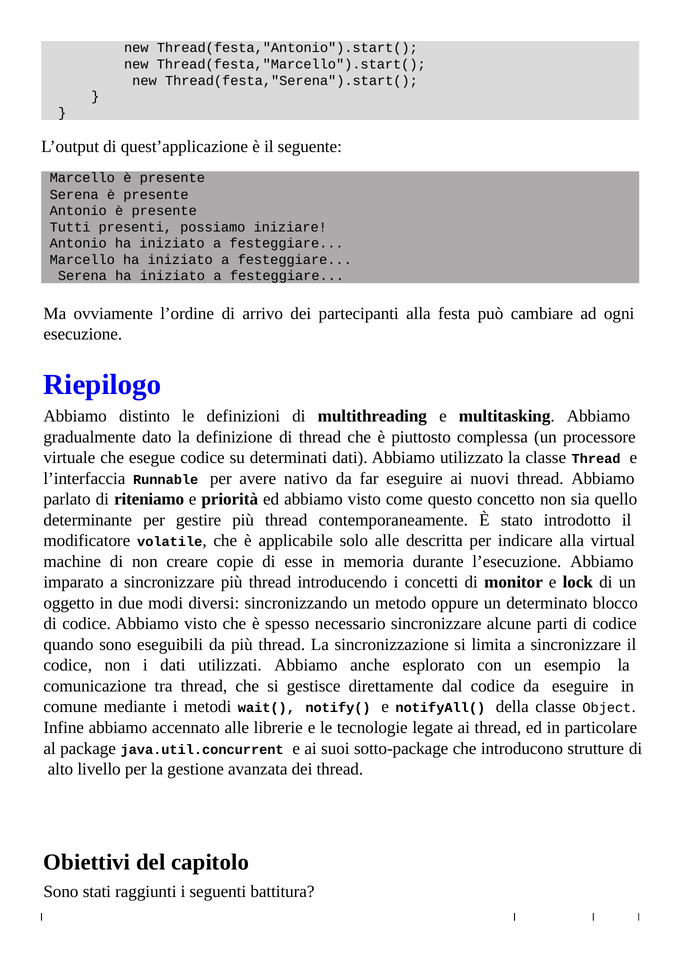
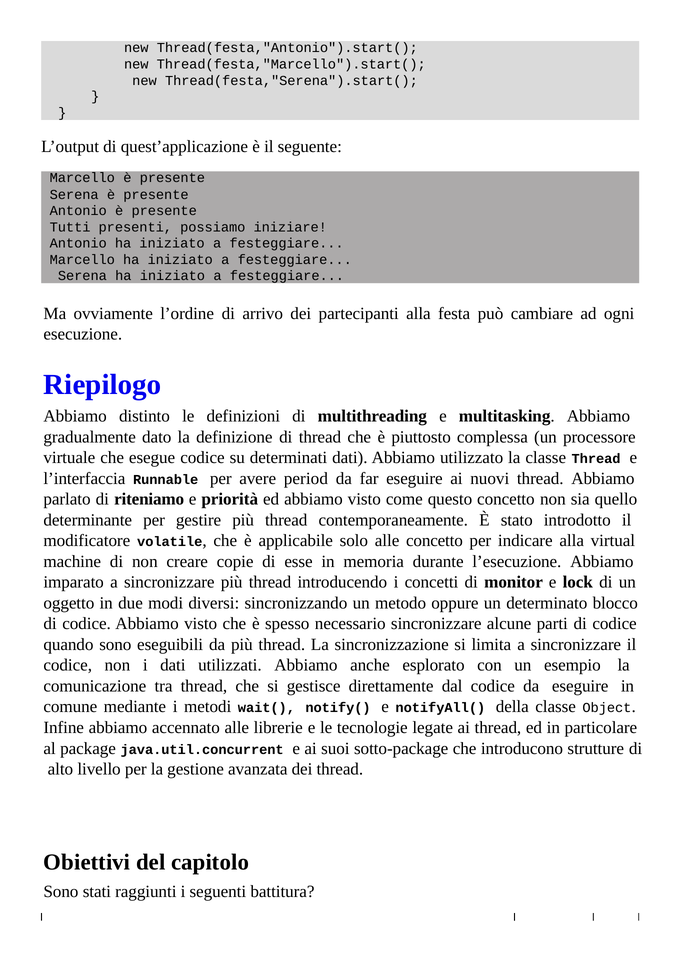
nativo: nativo -> period
alle descritta: descritta -> concetto
